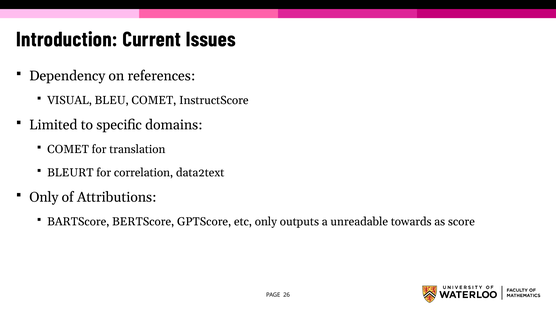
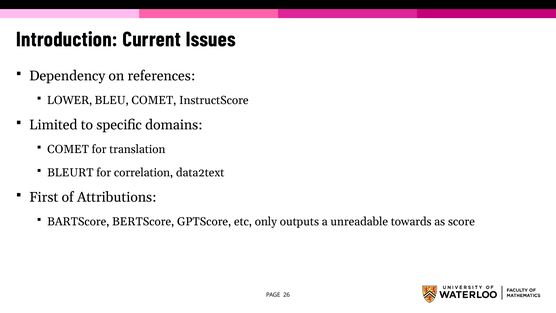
VISUAL: VISUAL -> LOWER
Only at (44, 197): Only -> First
